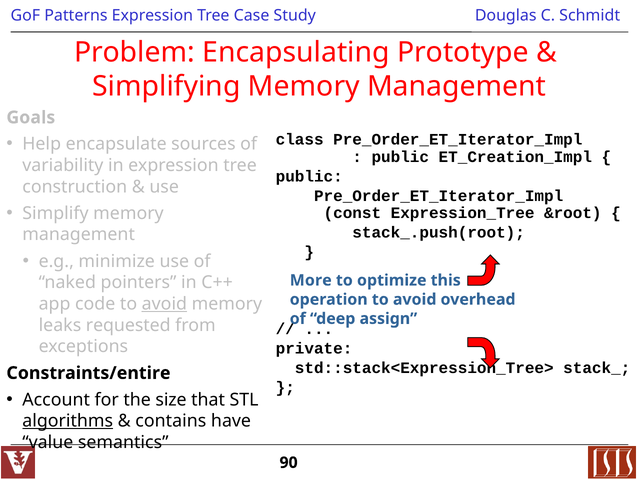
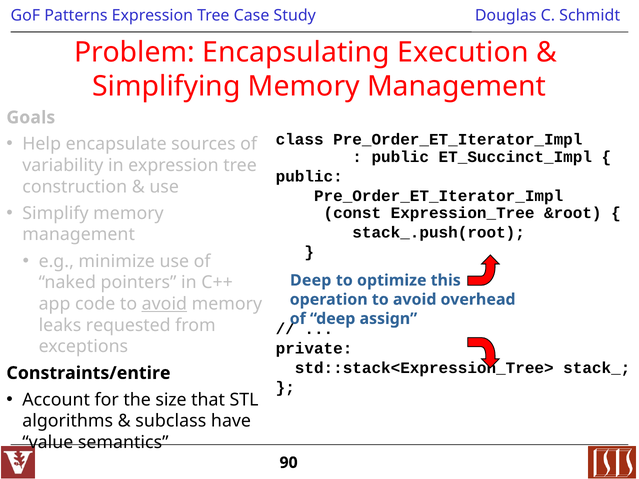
Prototype: Prototype -> Execution
ET_Creation_Impl: ET_Creation_Impl -> ET_Succinct_Impl
More at (311, 280): More -> Deep
algorithms underline: present -> none
contains: contains -> subclass
